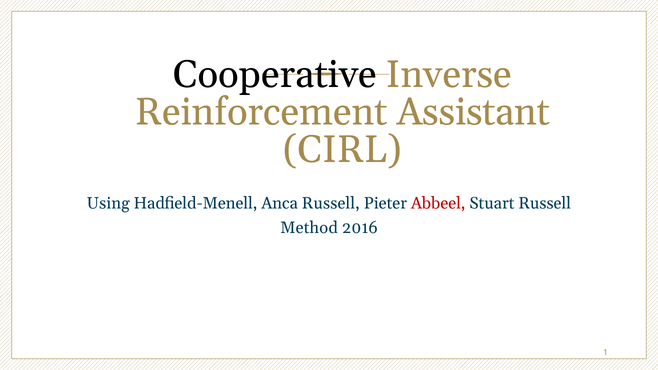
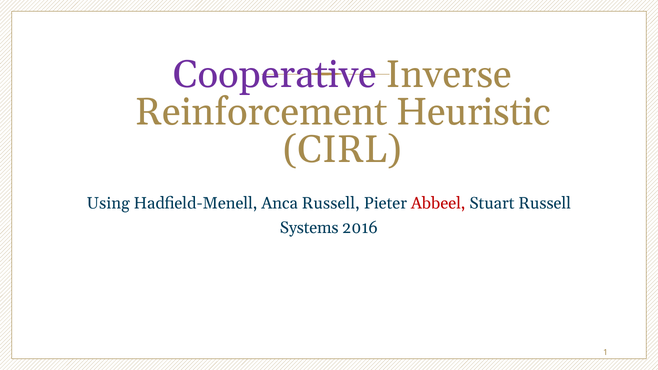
Cooperative colour: black -> purple
Assistant: Assistant -> Heuristic
Method: Method -> Systems
